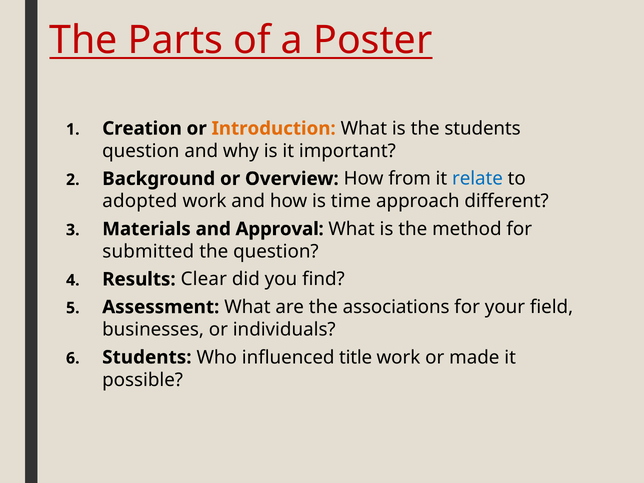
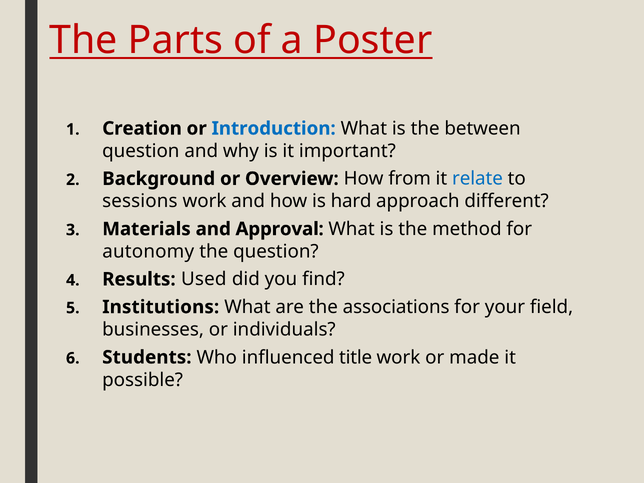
Introduction colour: orange -> blue
the students: students -> between
adopted: adopted -> sessions
time: time -> hard
submitted: submitted -> autonomy
Clear: Clear -> Used
Assessment: Assessment -> Institutions
